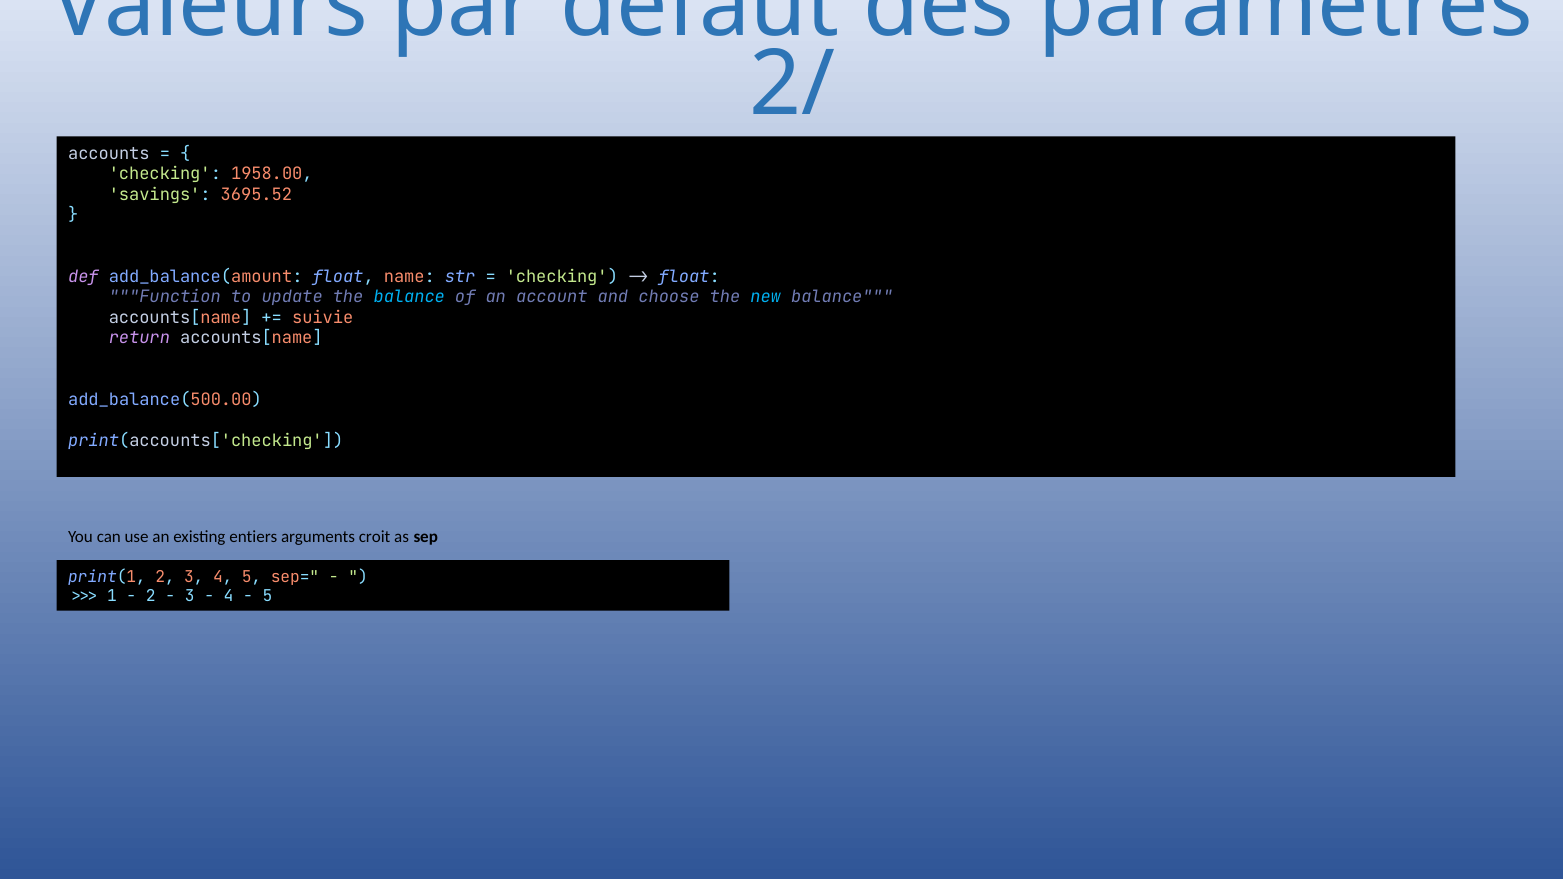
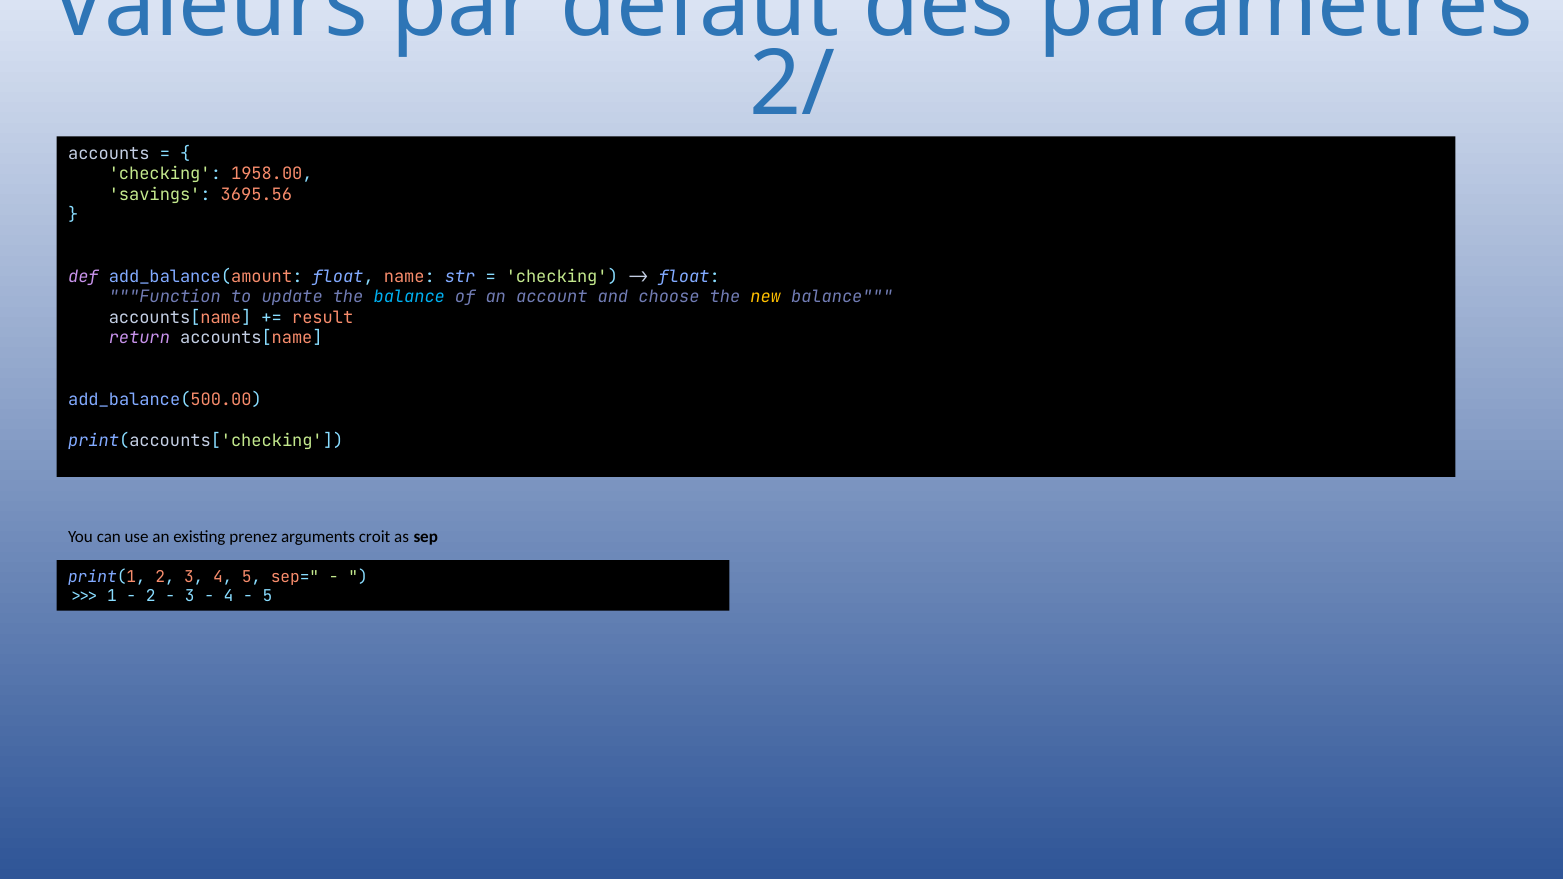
3695.52: 3695.52 -> 3695.56
new colour: light blue -> yellow
suivie: suivie -> result
entiers: entiers -> prenez
